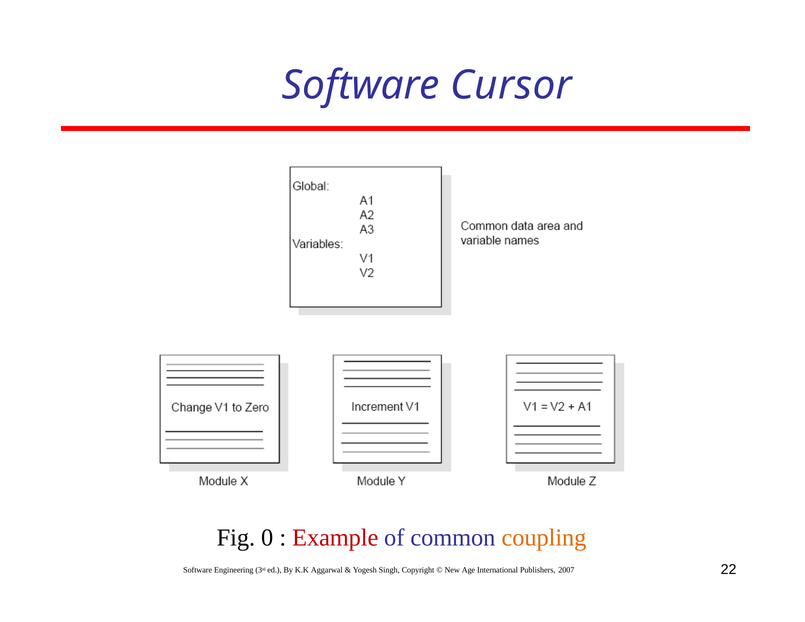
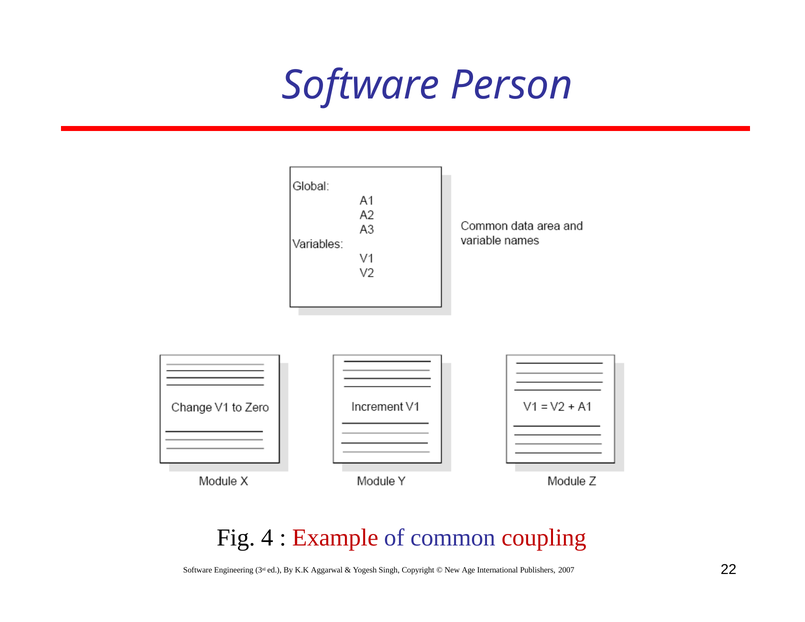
Cursor: Cursor -> Person
0: 0 -> 4
coupling colour: orange -> red
